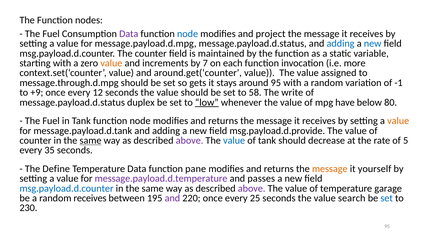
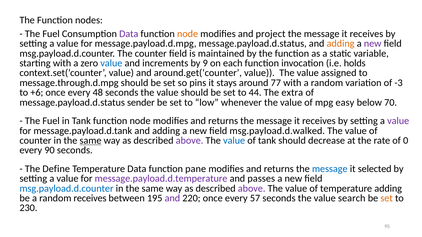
node at (188, 34) colour: blue -> orange
adding at (341, 44) colour: blue -> orange
new at (373, 44) colour: blue -> purple
value at (111, 63) colour: orange -> blue
7: 7 -> 9
more: more -> holds
gets: gets -> pins
around 95: 95 -> 77
-1: -1 -> -3
+9: +9 -> +6
12: 12 -> 48
58: 58 -> 44
write: write -> extra
duplex: duplex -> sender
low underline: present -> none
have: have -> easy
80: 80 -> 70
value at (398, 121) colour: orange -> purple
msg.payload.d.provide: msg.payload.d.provide -> msg.payload.d.walked
5: 5 -> 0
35: 35 -> 90
message at (330, 169) colour: orange -> blue
yourself: yourself -> selected
temperature garage: garage -> adding
25: 25 -> 57
set at (387, 198) colour: blue -> orange
